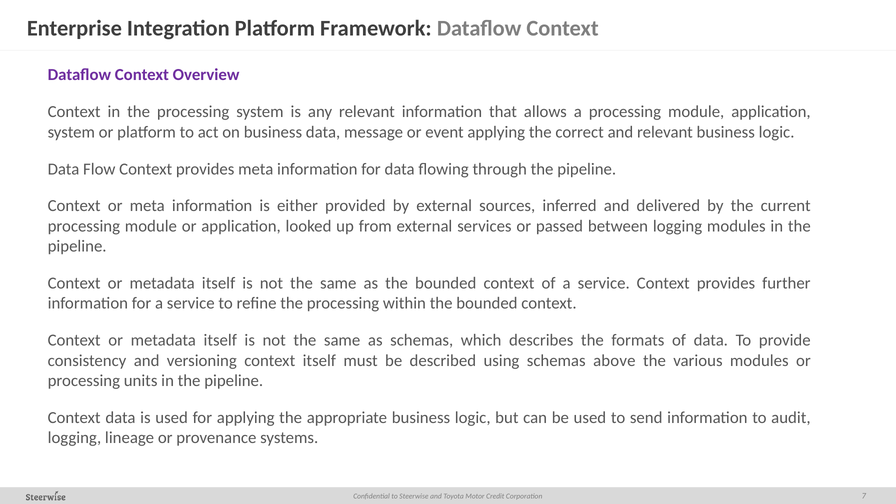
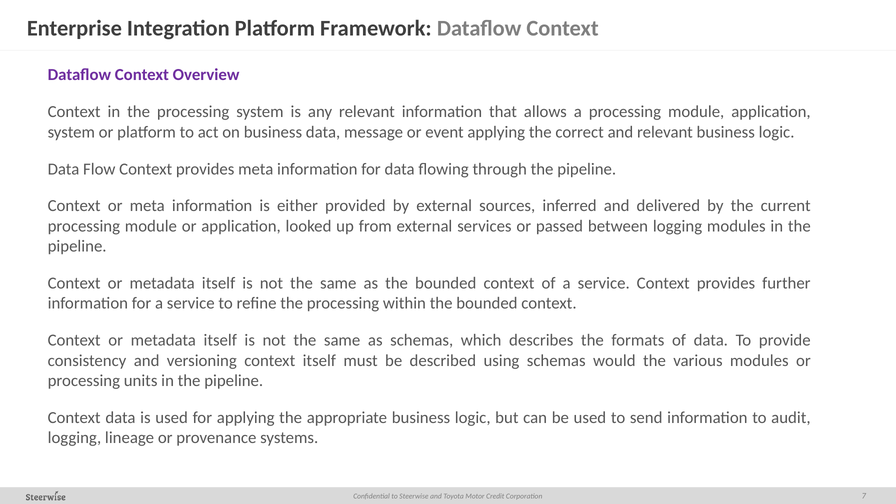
above: above -> would
